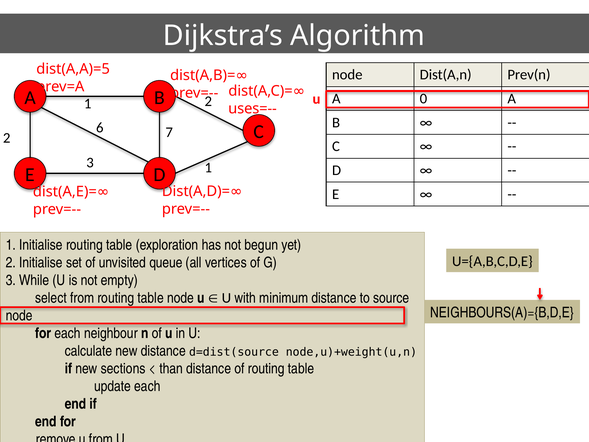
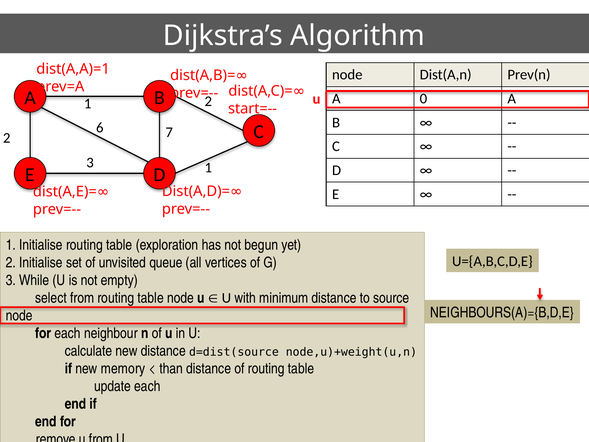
dist(A,A)=5: dist(A,A)=5 -> dist(A,A)=1
uses=--: uses=-- -> start=--
sections: sections -> memory
